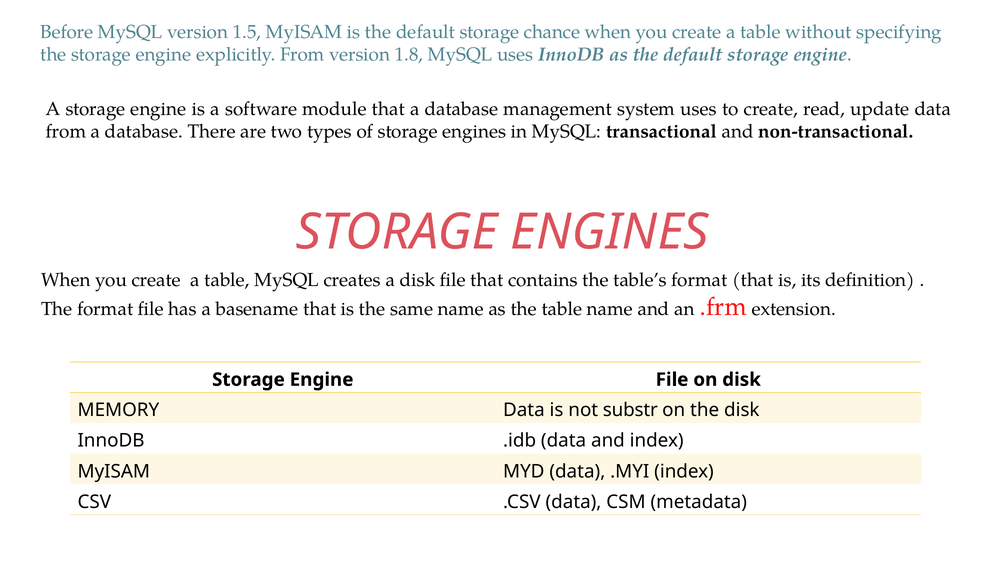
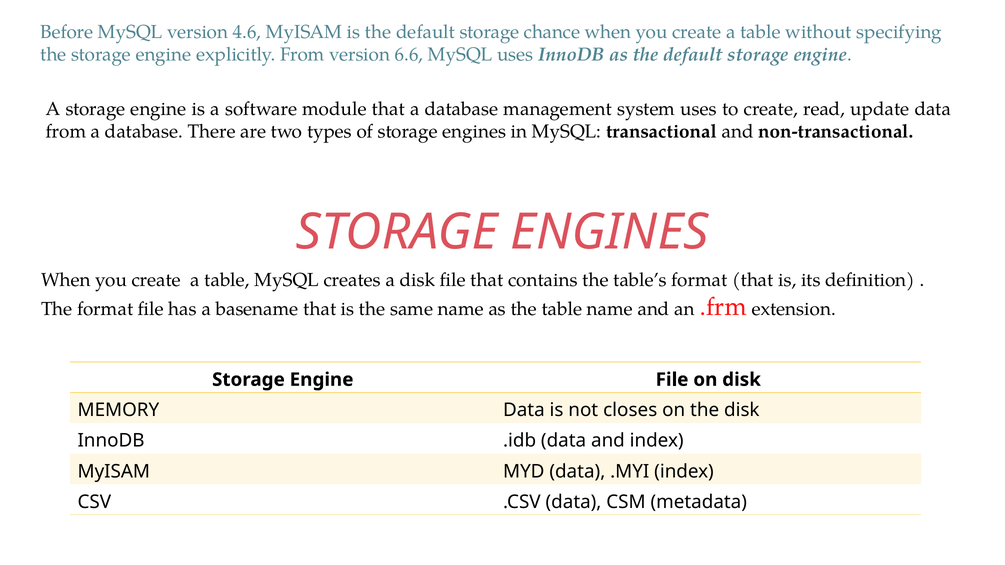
1.5: 1.5 -> 4.6
1.8: 1.8 -> 6.6
substr: substr -> closes
